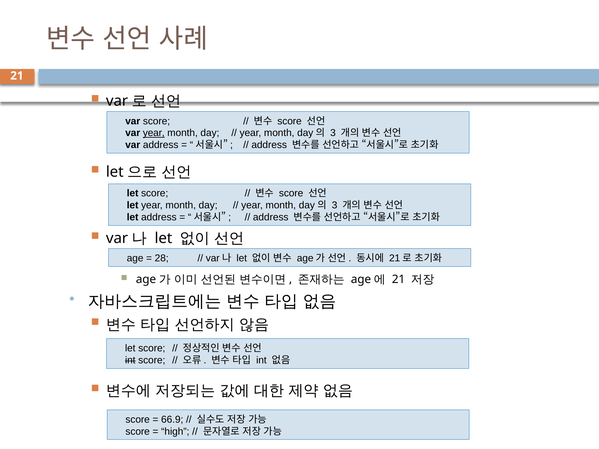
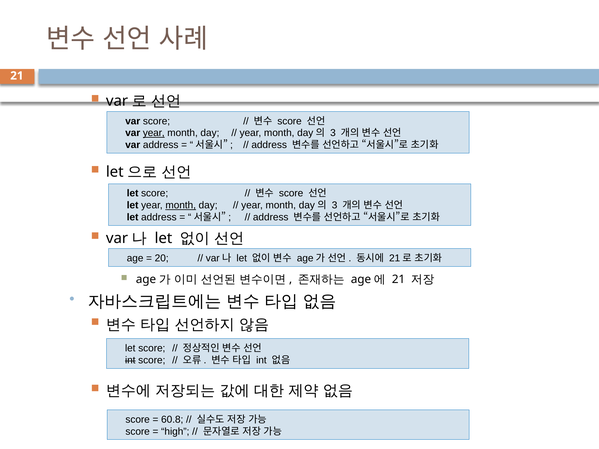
month at (181, 205) underline: none -> present
28: 28 -> 20
66.9: 66.9 -> 60.8
